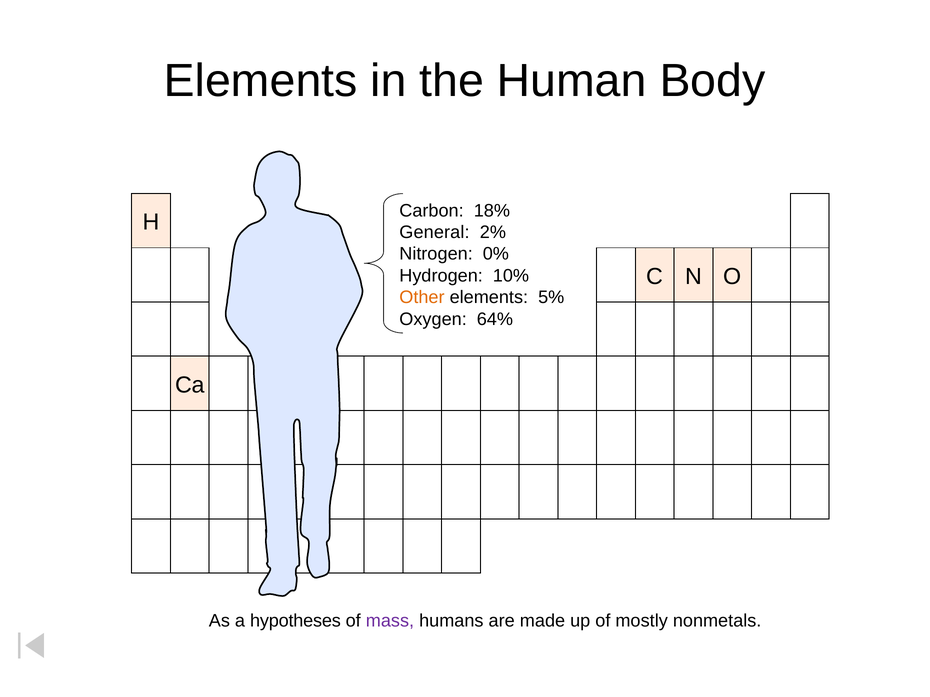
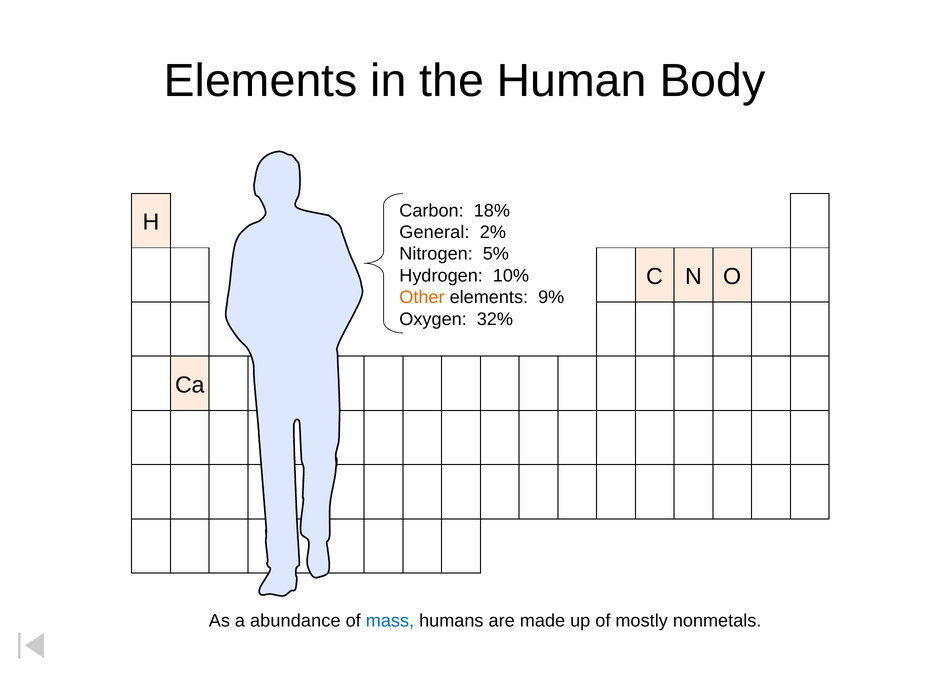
0%: 0% -> 5%
5%: 5% -> 9%
64%: 64% -> 32%
hypotheses: hypotheses -> abundance
mass colour: purple -> blue
